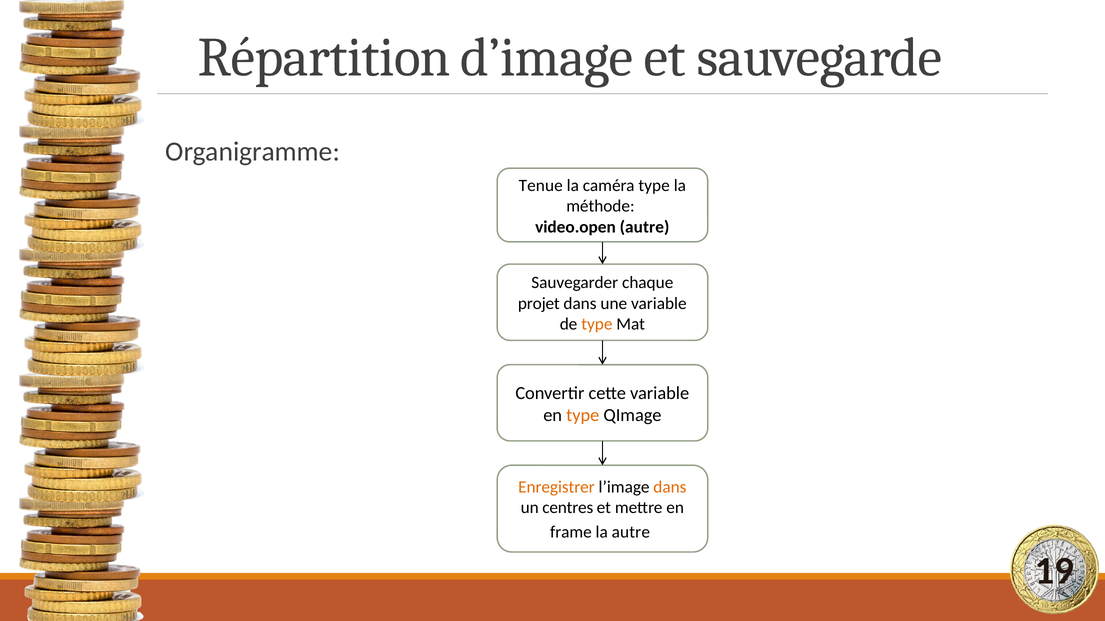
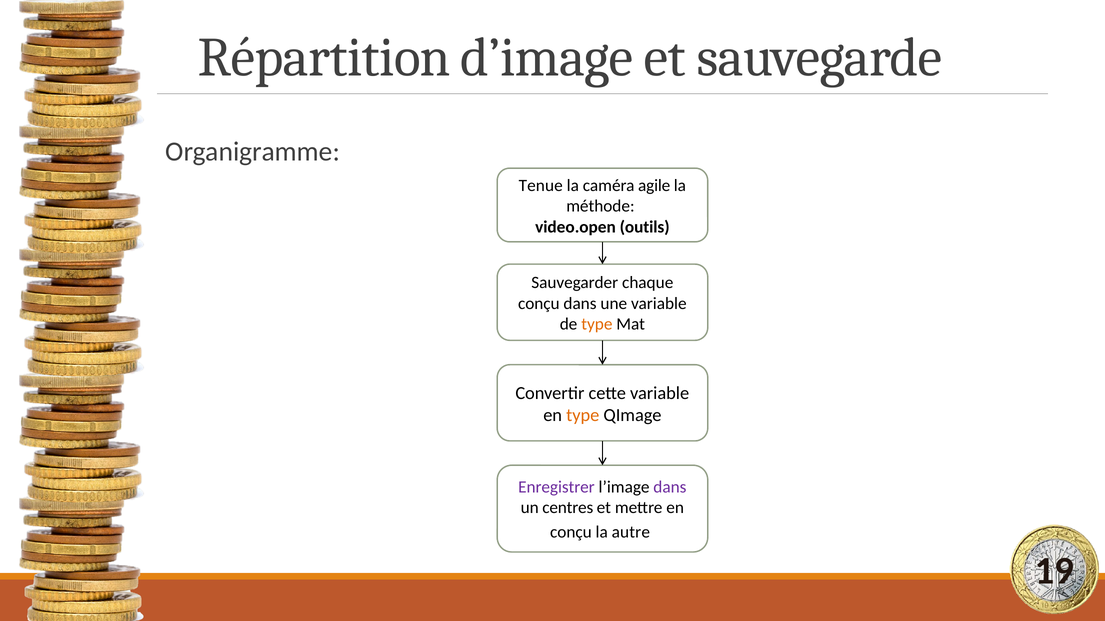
caméra type: type -> agile
video.open autre: autre -> outils
projet at (539, 304): projet -> conçu
Enregistrer colour: orange -> purple
dans at (670, 487) colour: orange -> purple
frame at (571, 532): frame -> conçu
